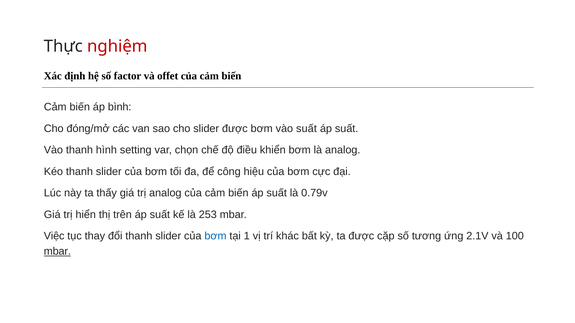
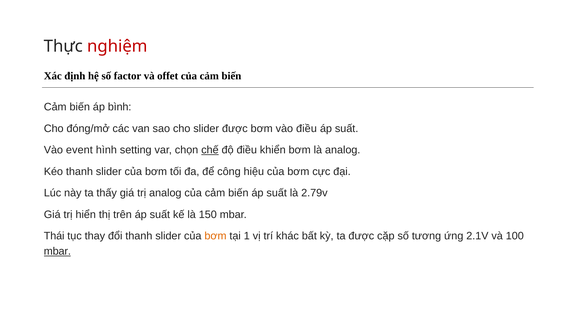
vào suất: suất -> điều
Vào thanh: thanh -> event
chế underline: none -> present
0.79v: 0.79v -> 2.79v
253: 253 -> 150
Việc: Việc -> Thái
bơm at (215, 236) colour: blue -> orange
